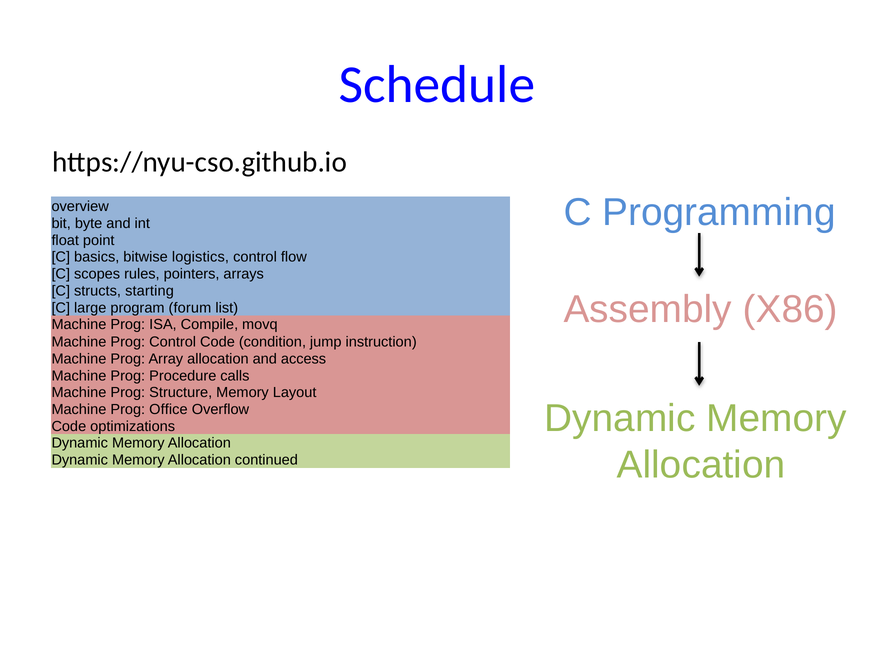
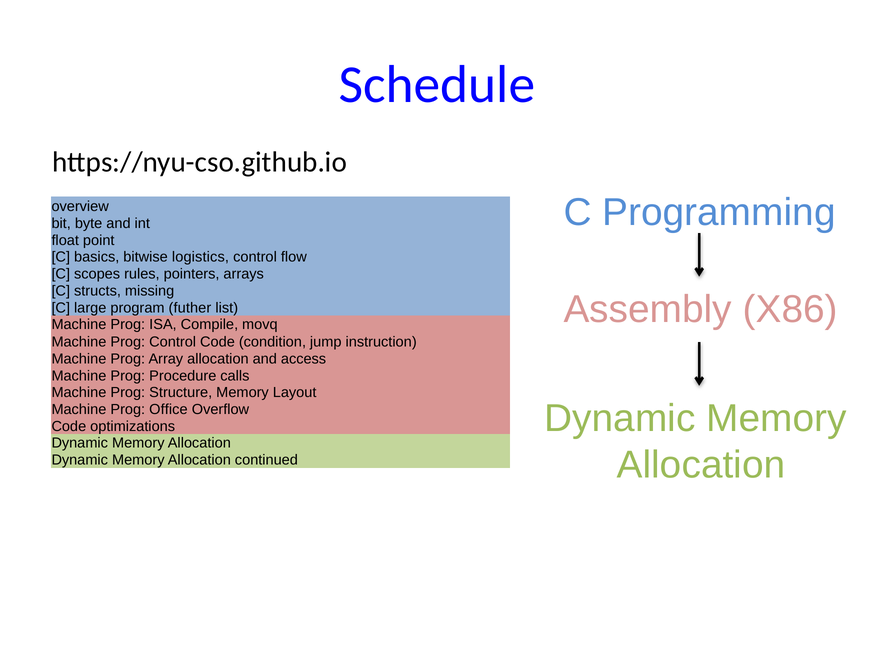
starting: starting -> missing
forum: forum -> futher
